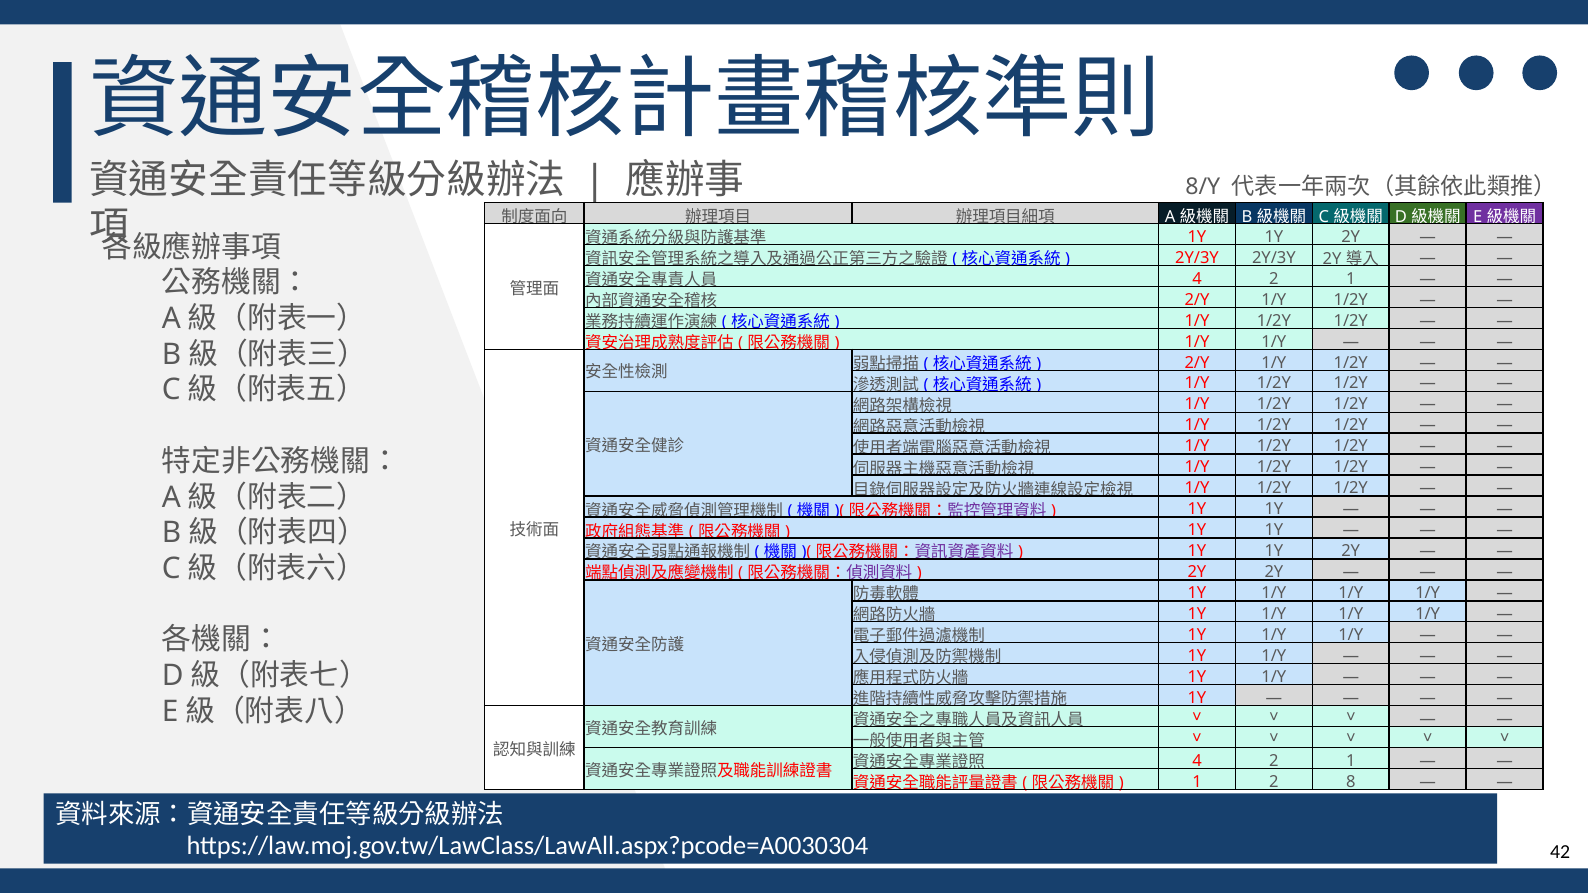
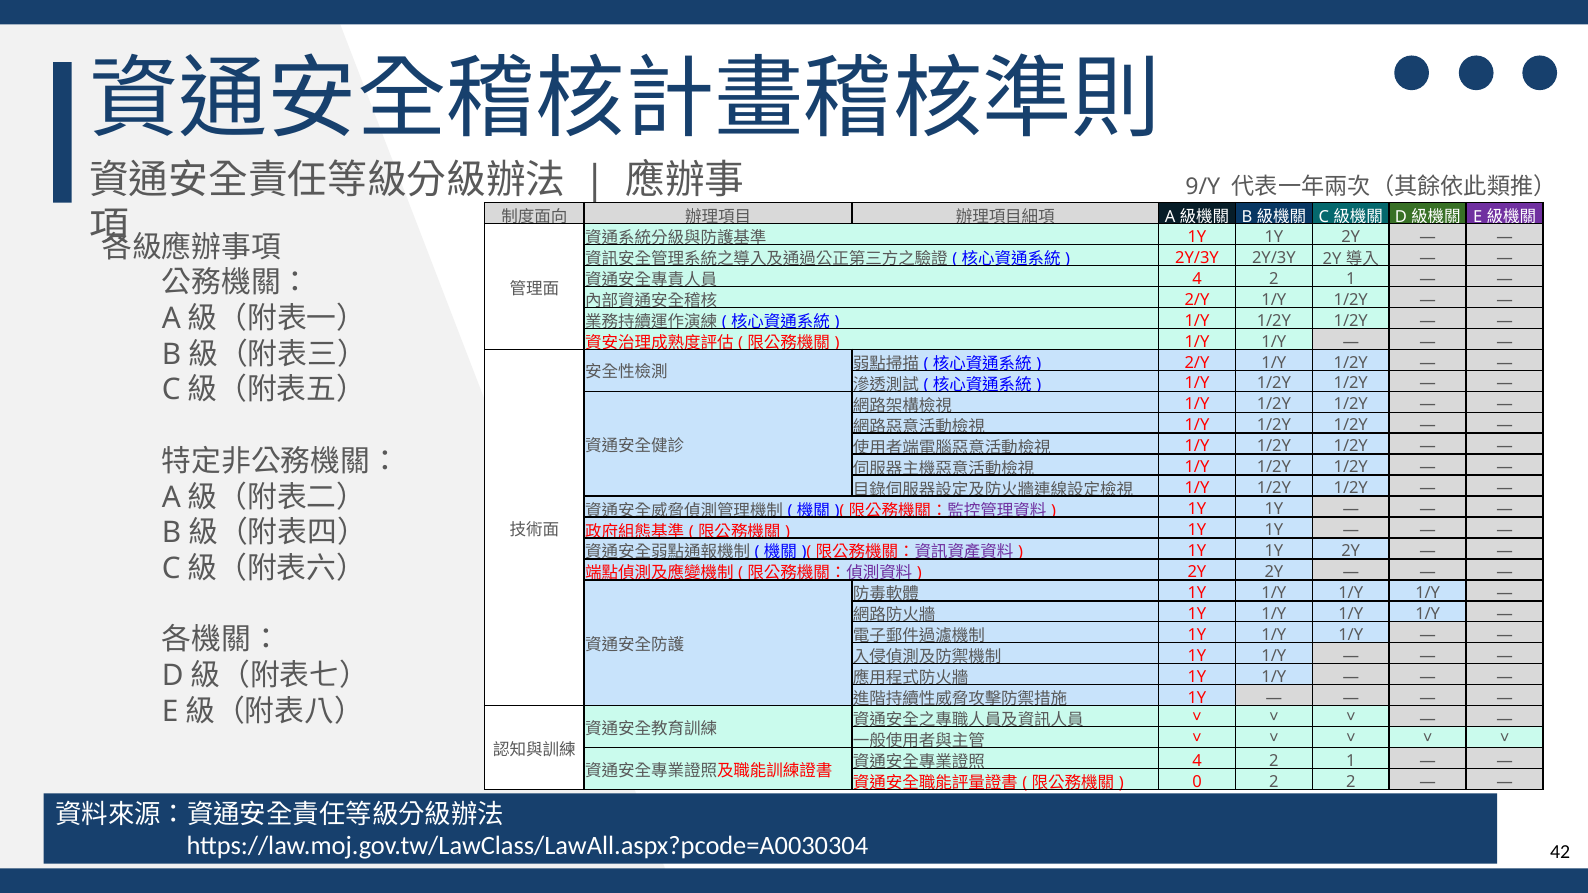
8/Y: 8/Y -> 9/Y
1 at (1197, 782): 1 -> 0
2 8: 8 -> 2
